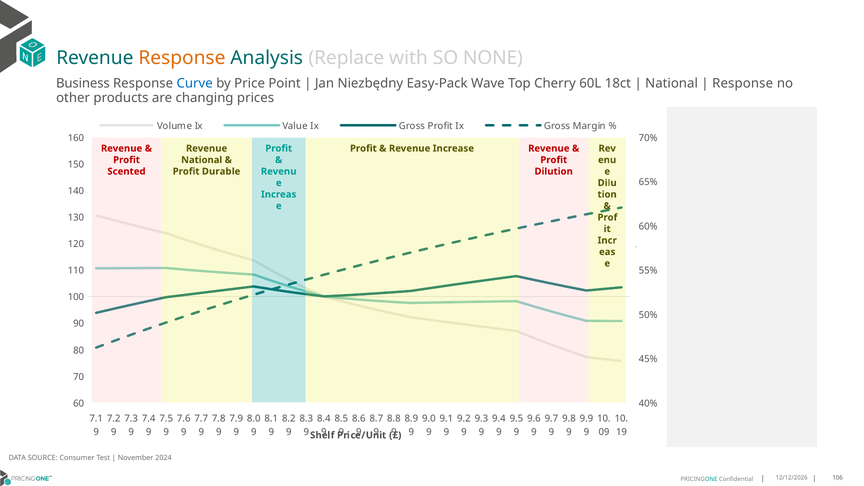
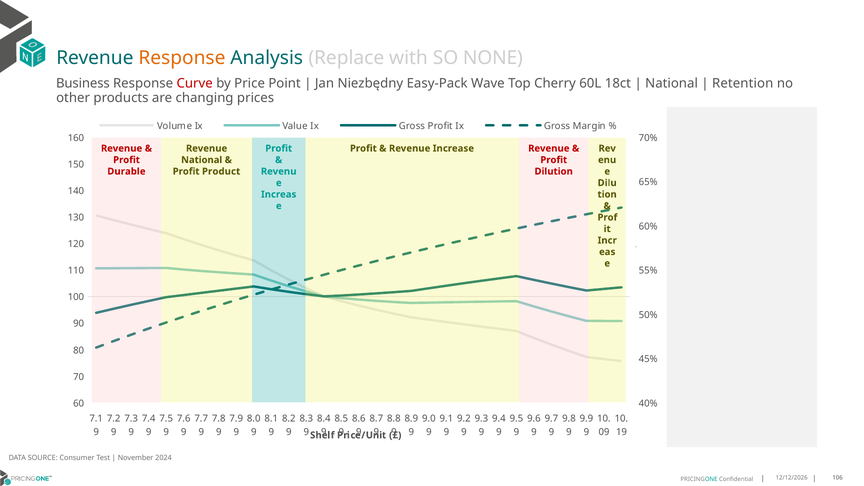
Curve colour: blue -> red
Response at (743, 84): Response -> Retention
Scented: Scented -> Durable
Durable: Durable -> Product
